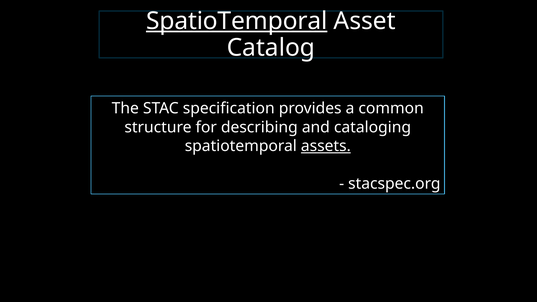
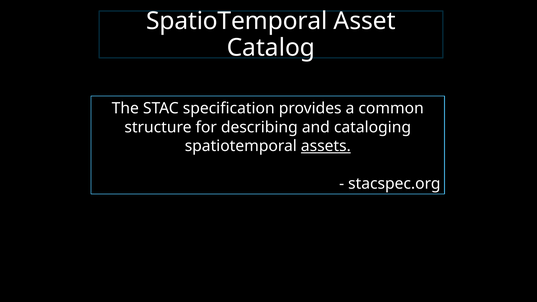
SpatioTemporal at (237, 21) underline: present -> none
